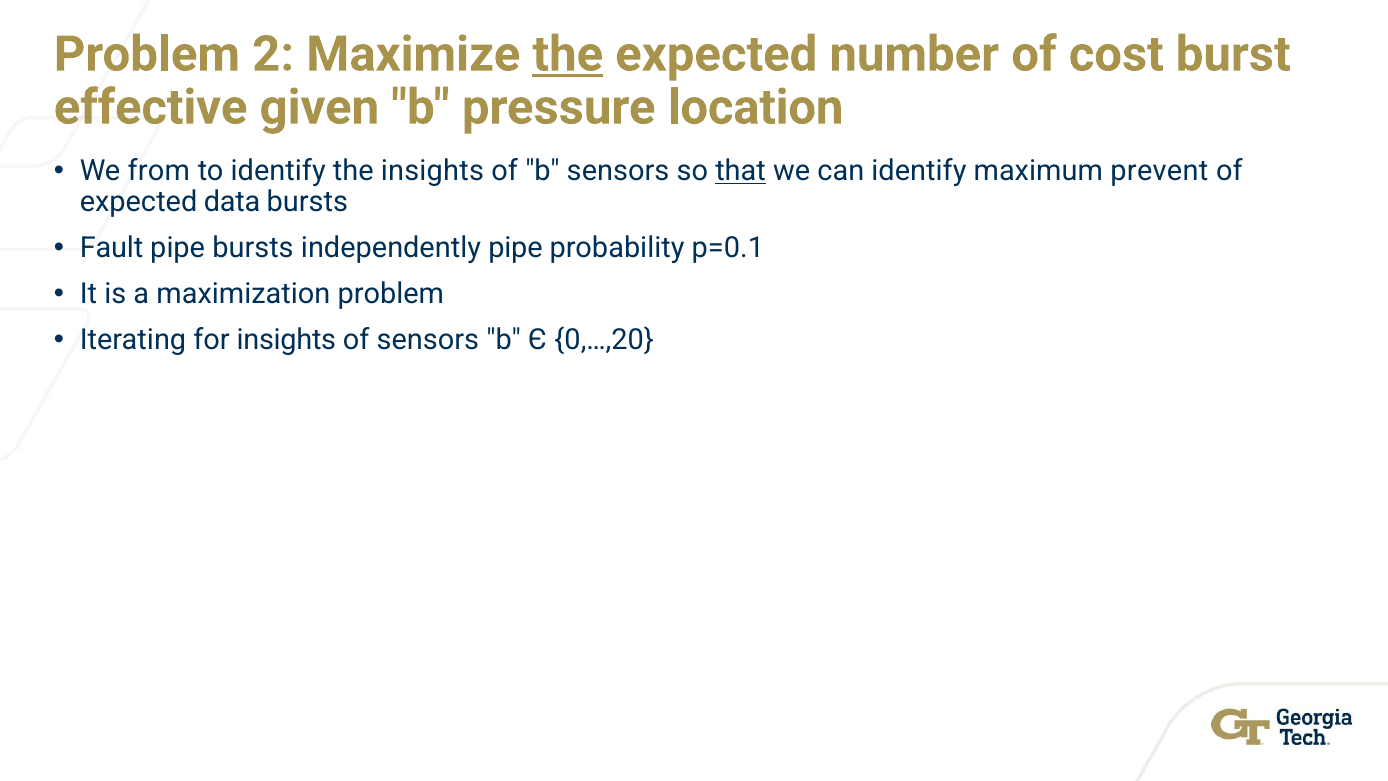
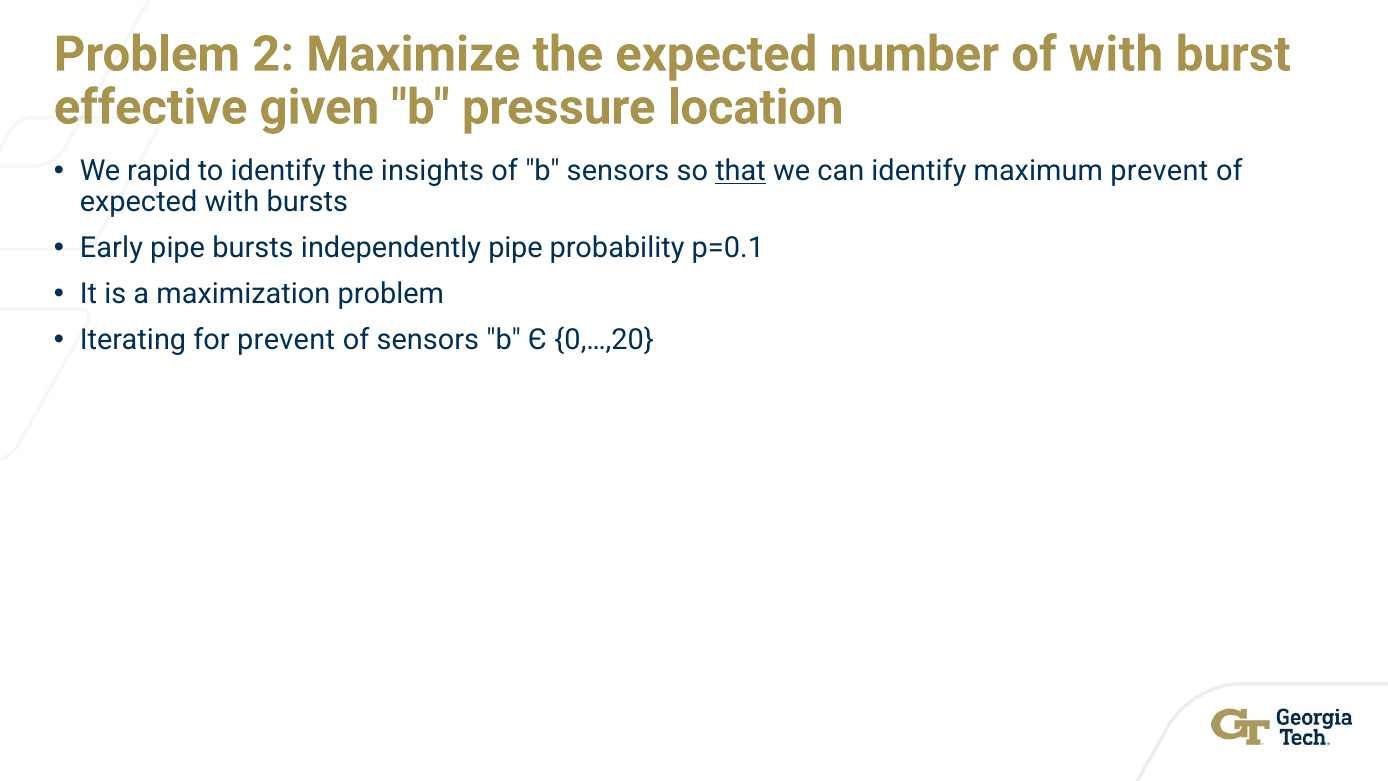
the at (568, 54) underline: present -> none
of cost: cost -> with
from: from -> rapid
expected data: data -> with
Fault: Fault -> Early
for insights: insights -> prevent
